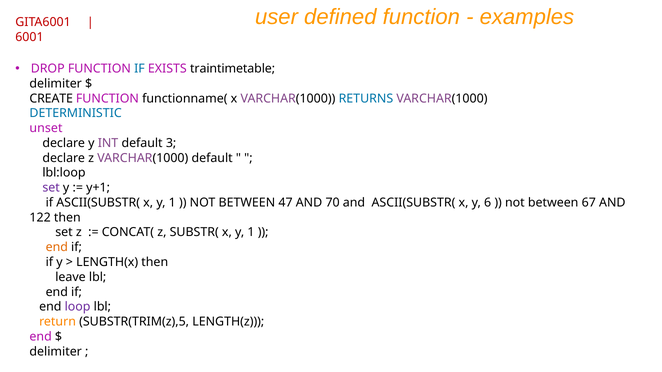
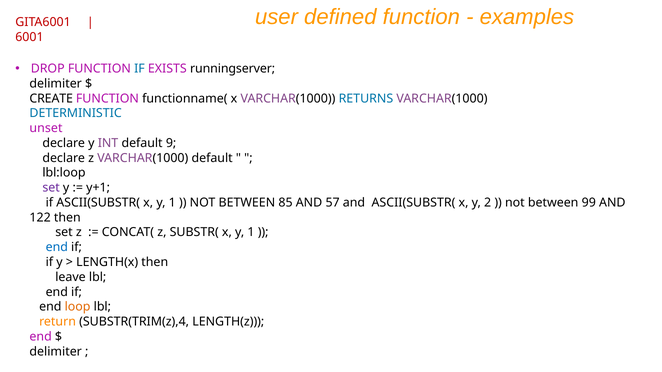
traintimetable: traintimetable -> runningserver
3: 3 -> 9
47: 47 -> 85
70: 70 -> 57
6: 6 -> 2
67: 67 -> 99
end at (57, 248) colour: orange -> blue
loop colour: purple -> orange
SUBSTR(TRIM(z),5: SUBSTR(TRIM(z),5 -> SUBSTR(TRIM(z),4
